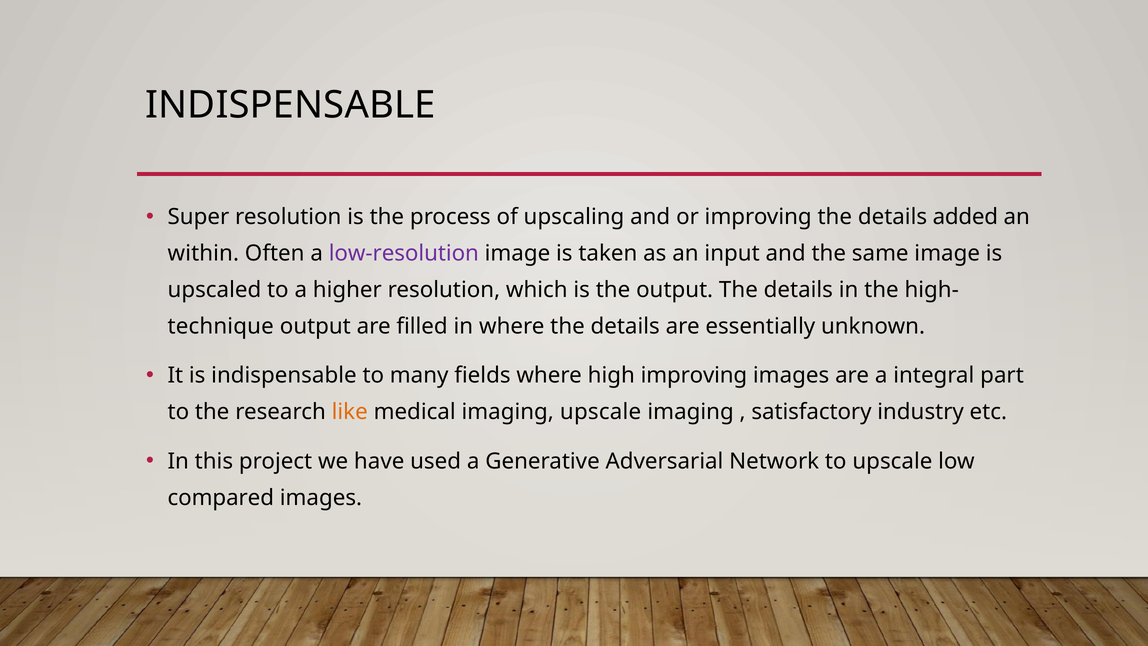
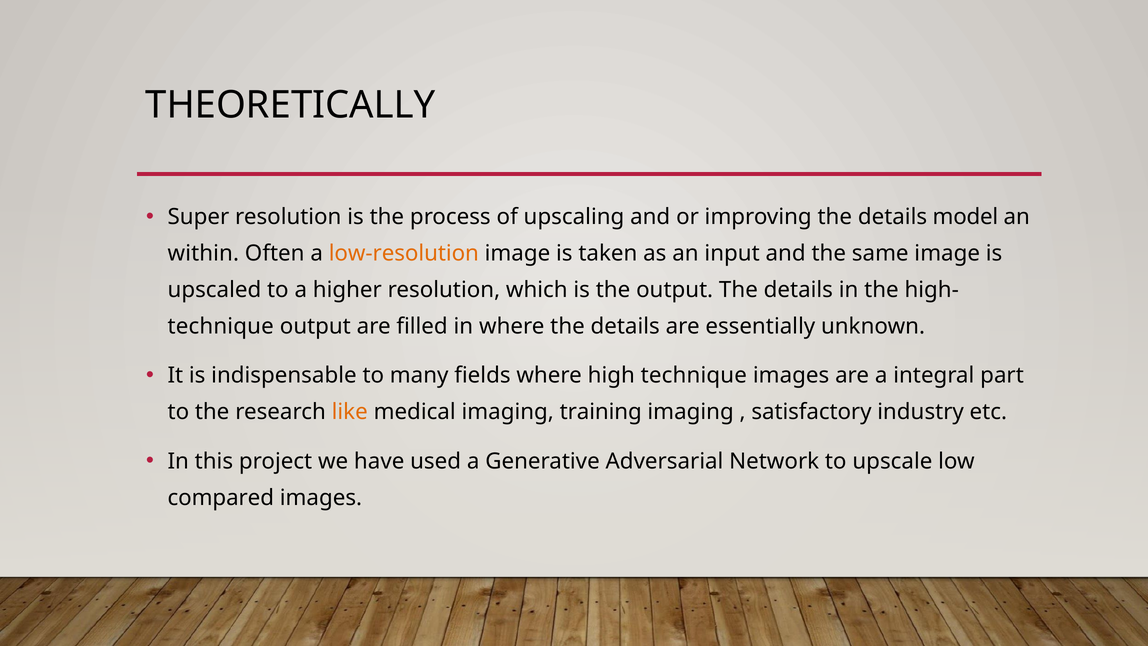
INDISPENSABLE at (290, 105): INDISPENSABLE -> THEORETICALLY
added: added -> model
low-resolution colour: purple -> orange
high improving: improving -> technique
imaging upscale: upscale -> training
